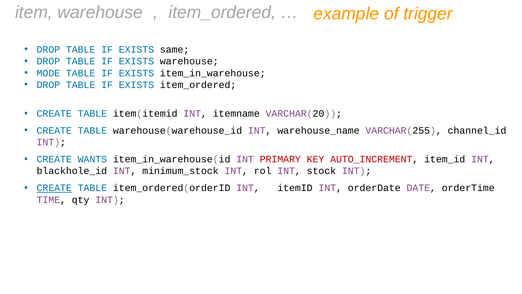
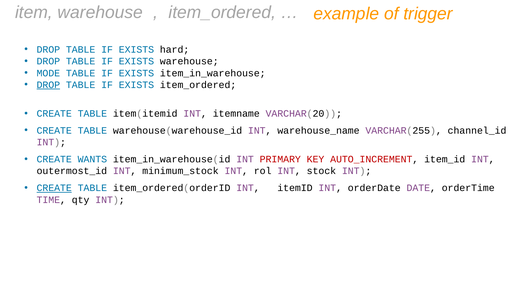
same: same -> hard
DROP at (48, 85) underline: none -> present
blackhole_id: blackhole_id -> outermost_id
